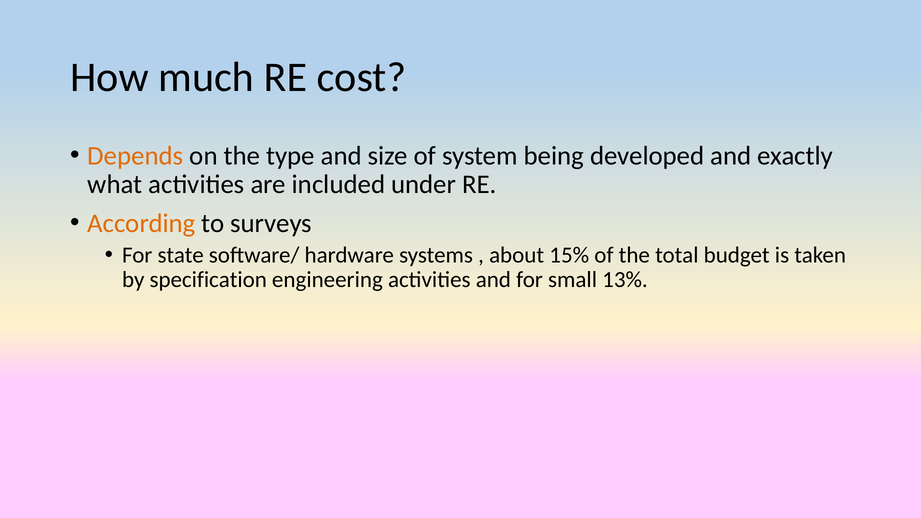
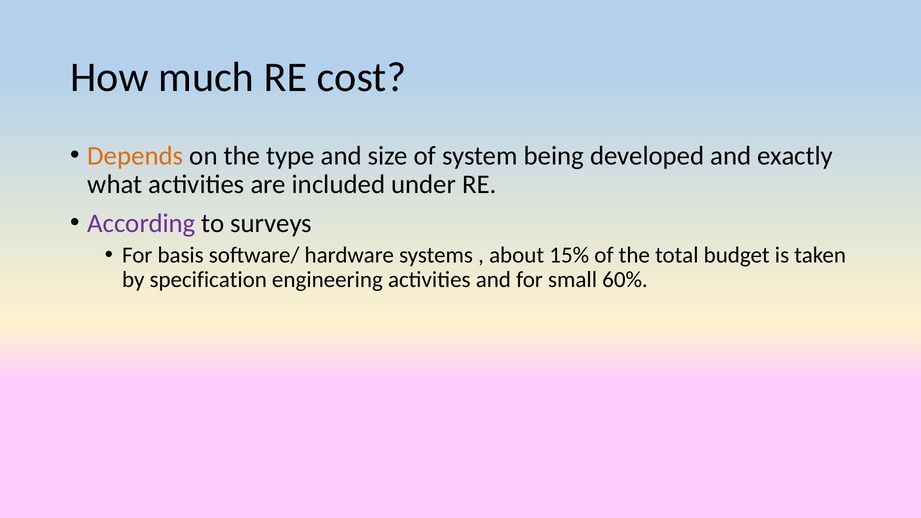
According colour: orange -> purple
state: state -> basis
13%: 13% -> 60%
